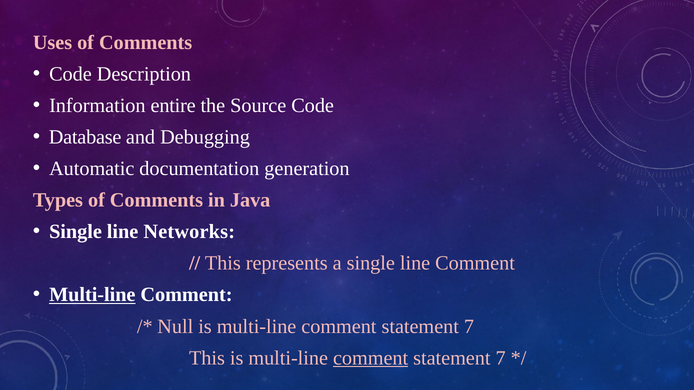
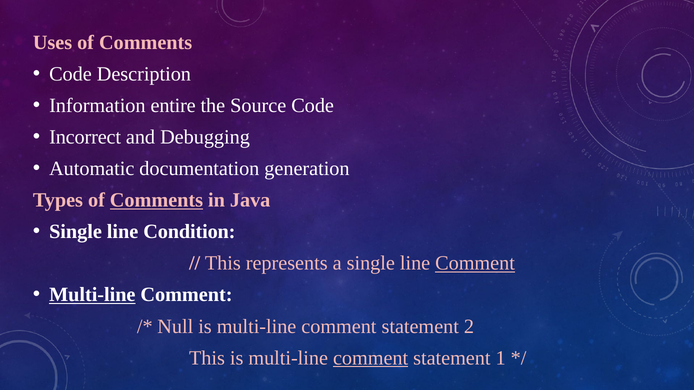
Database: Database -> Incorrect
Comments at (156, 200) underline: none -> present
Networks: Networks -> Condition
Comment at (475, 264) underline: none -> present
7 at (469, 327): 7 -> 2
7 at (501, 358): 7 -> 1
